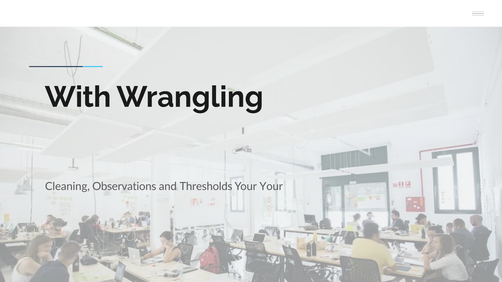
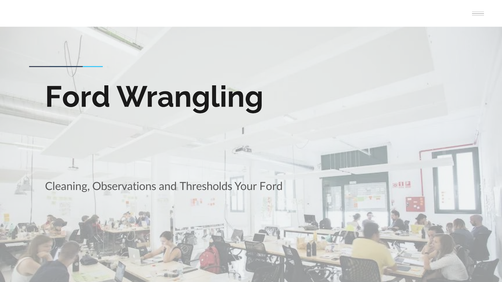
With at (78, 97): With -> Ford
Your Your: Your -> Ford
